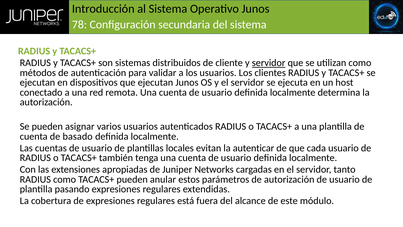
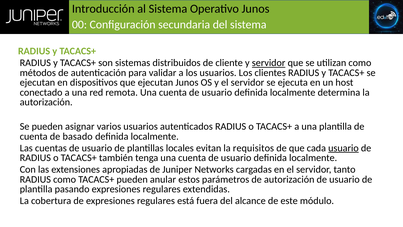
78: 78 -> 00
autenticar: autenticar -> requisitos
usuario at (343, 148) underline: none -> present
